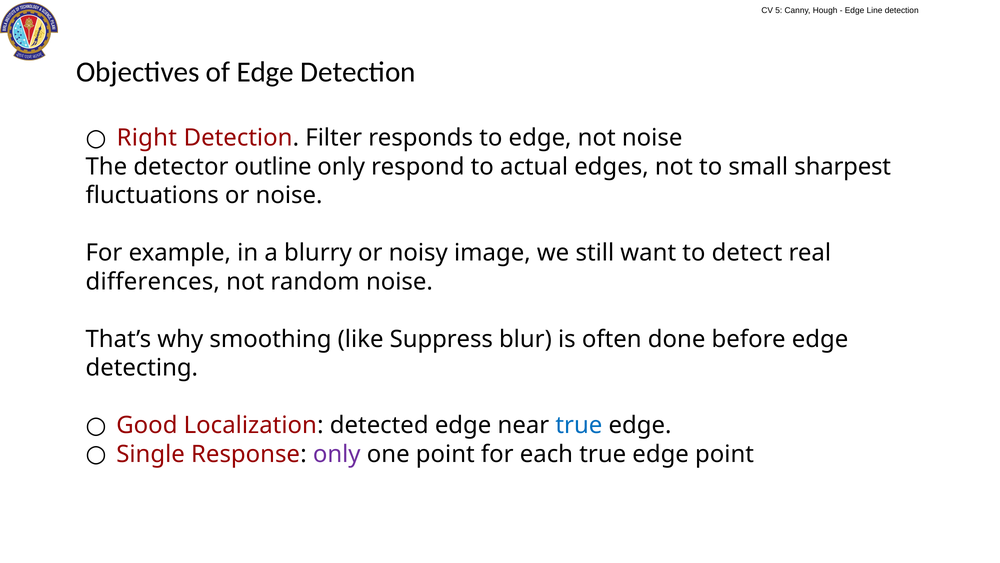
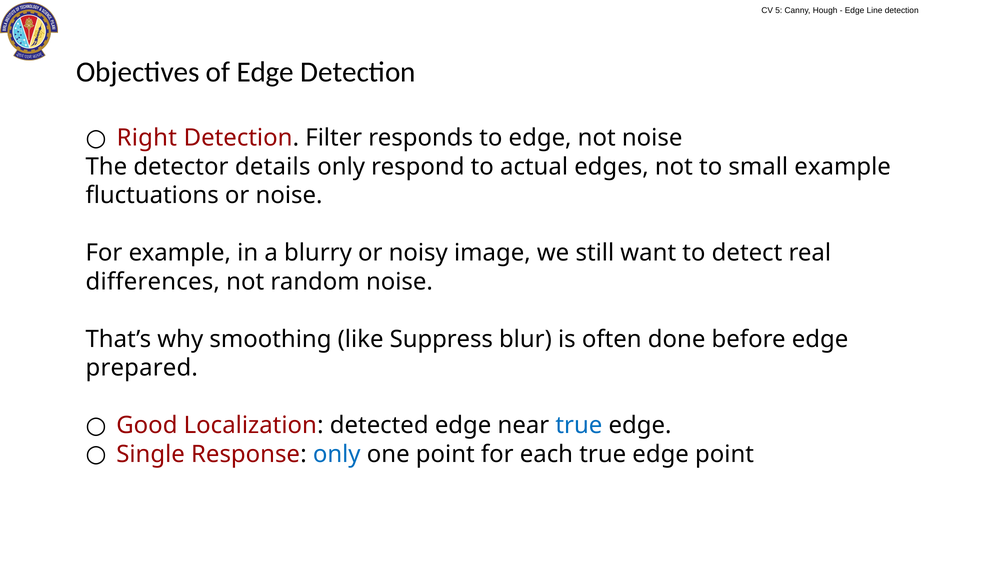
outline: outline -> details
small sharpest: sharpest -> example
detecting: detecting -> prepared
only at (337, 454) colour: purple -> blue
